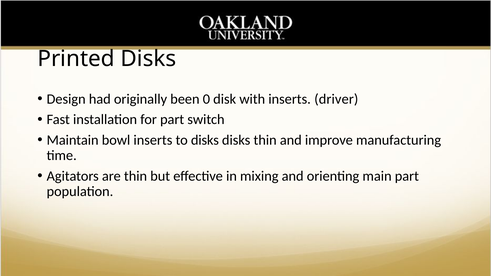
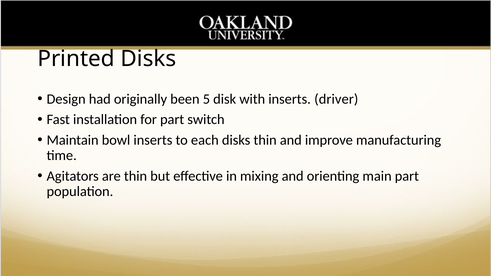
0: 0 -> 5
to disks: disks -> each
